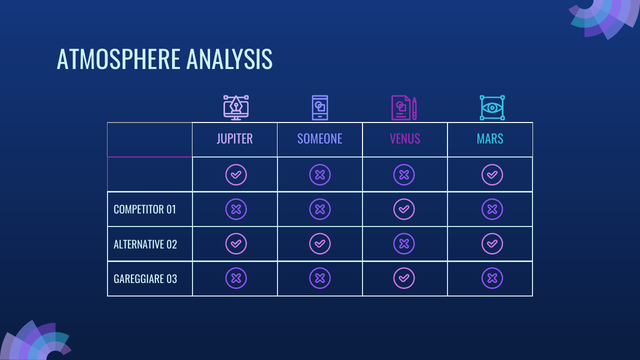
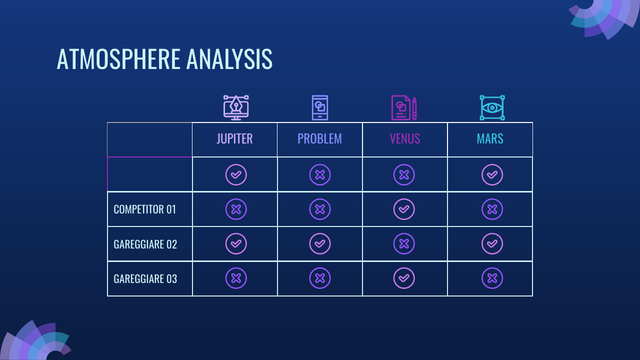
SOMEONE: SOMEONE -> PROBLEM
ALTERNATIVE at (139, 245): ALTERNATIVE -> GAREGGIARE
